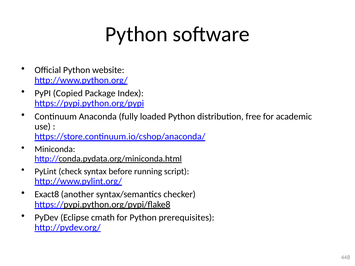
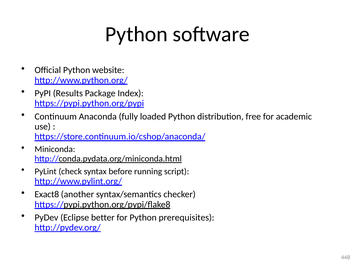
Copied: Copied -> Results
cmath: cmath -> better
